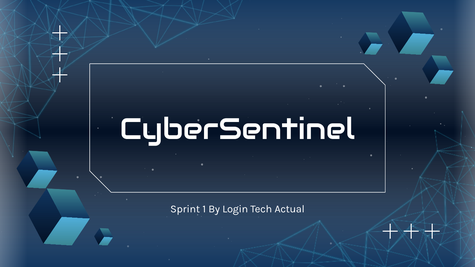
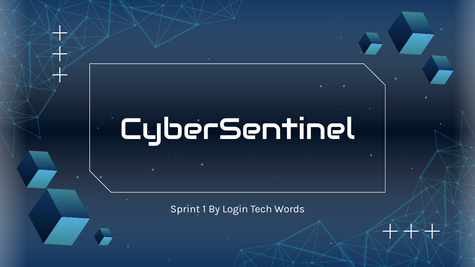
Actual: Actual -> Words
